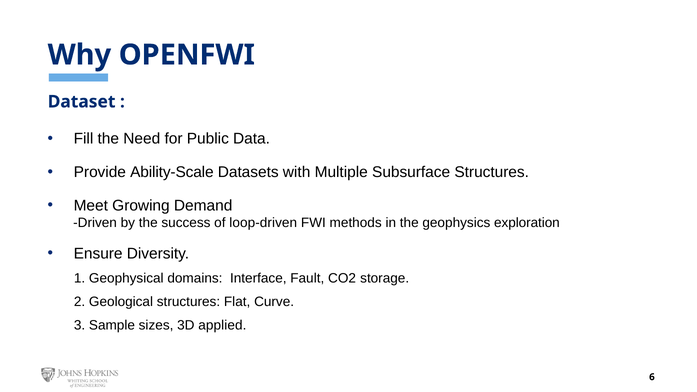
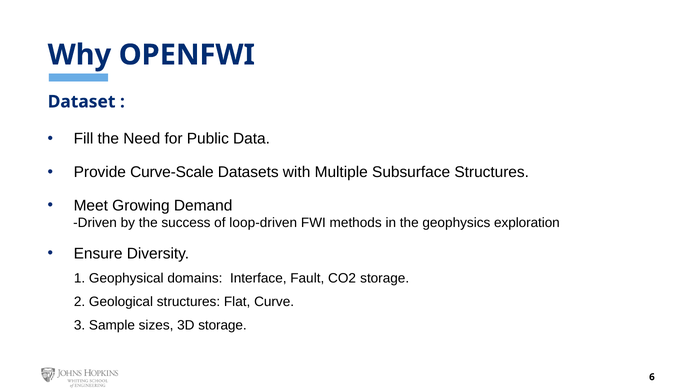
Ability-Scale: Ability-Scale -> Curve-Scale
3D applied: applied -> storage
